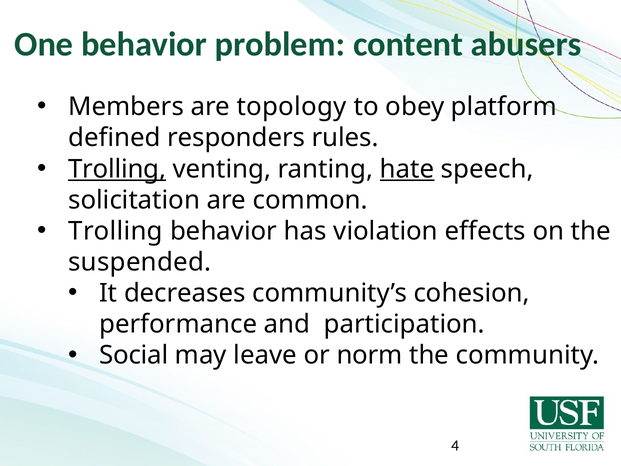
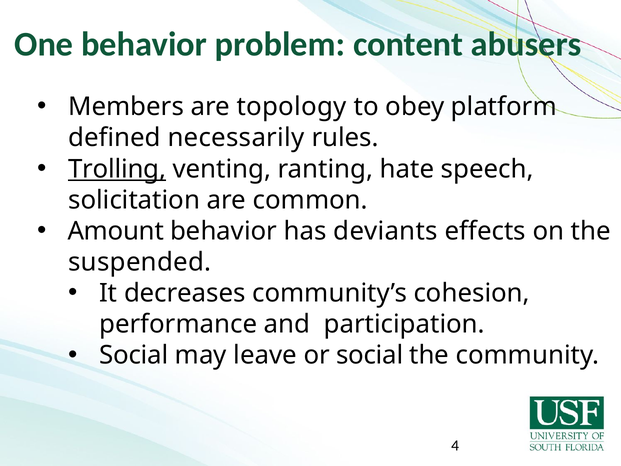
responders: responders -> necessarily
hate underline: present -> none
Trolling at (116, 231): Trolling -> Amount
violation: violation -> deviants
or norm: norm -> social
